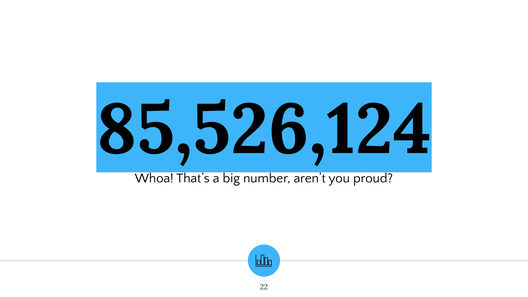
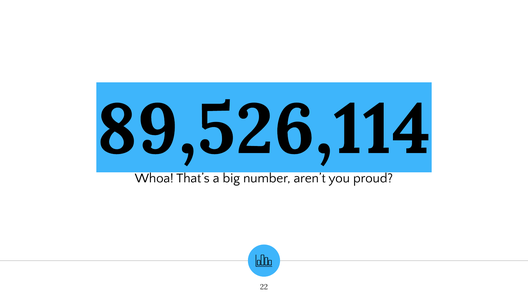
85,526,124: 85,526,124 -> 89,526,114
